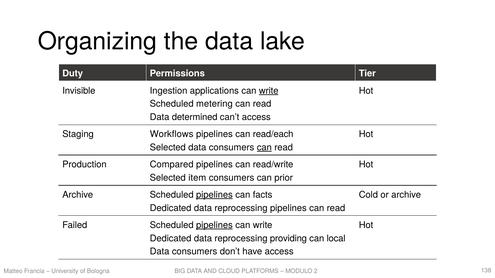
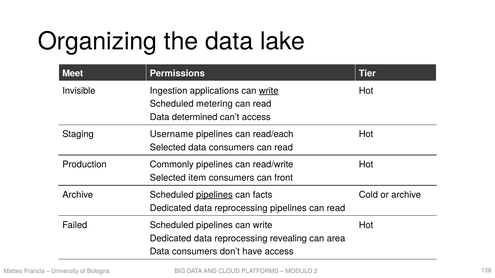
Duty: Duty -> Meet
Workflows: Workflows -> Username
can at (264, 148) underline: present -> none
Compared: Compared -> Commonly
prior: prior -> front
pipelines at (214, 225) underline: present -> none
providing: providing -> revealing
local: local -> area
